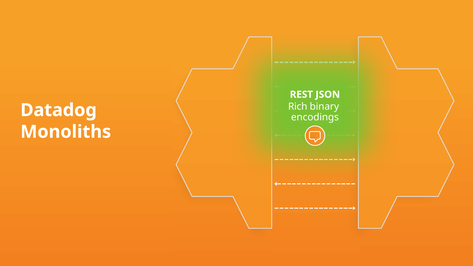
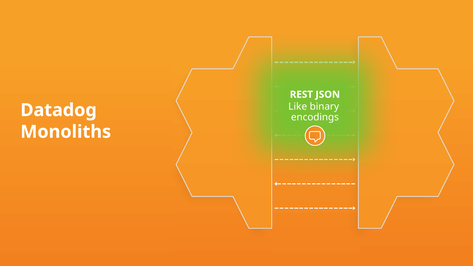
Rich: Rich -> Like
